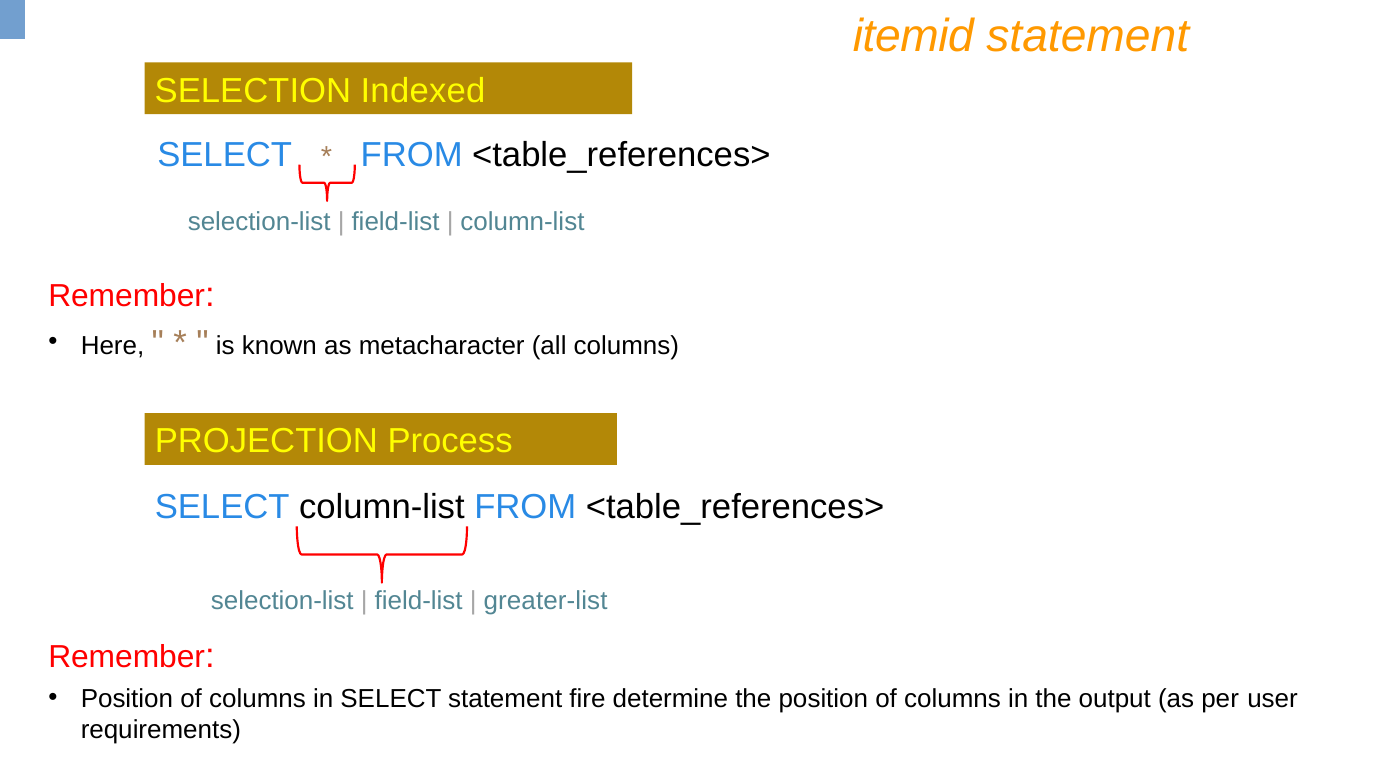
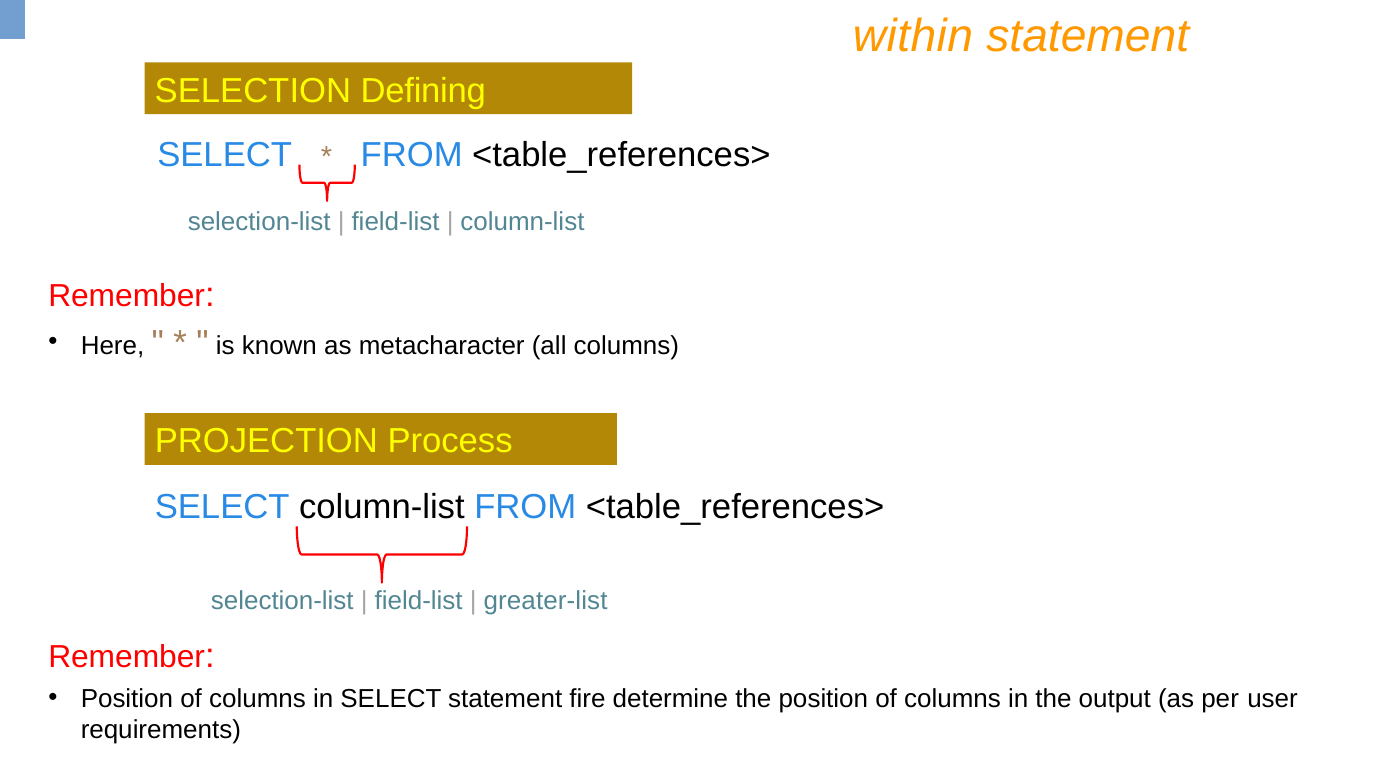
itemid: itemid -> within
Indexed: Indexed -> Defining
